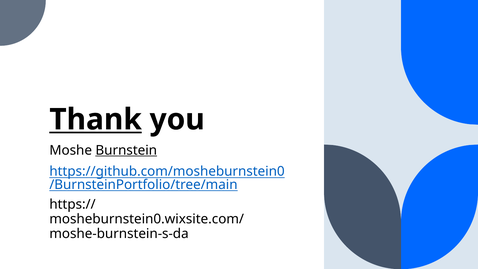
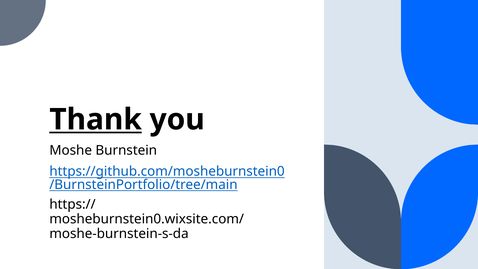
Burnstein underline: present -> none
